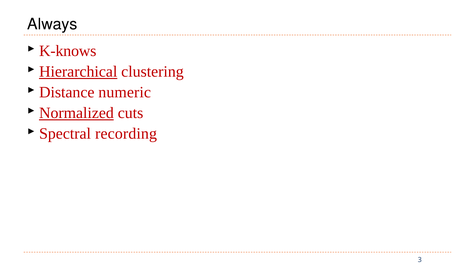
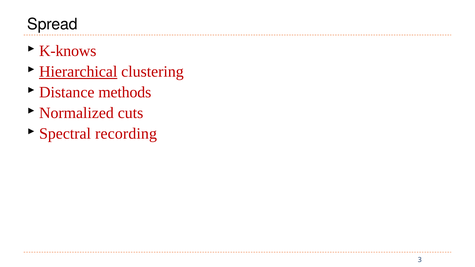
Always: Always -> Spread
numeric: numeric -> methods
Normalized underline: present -> none
